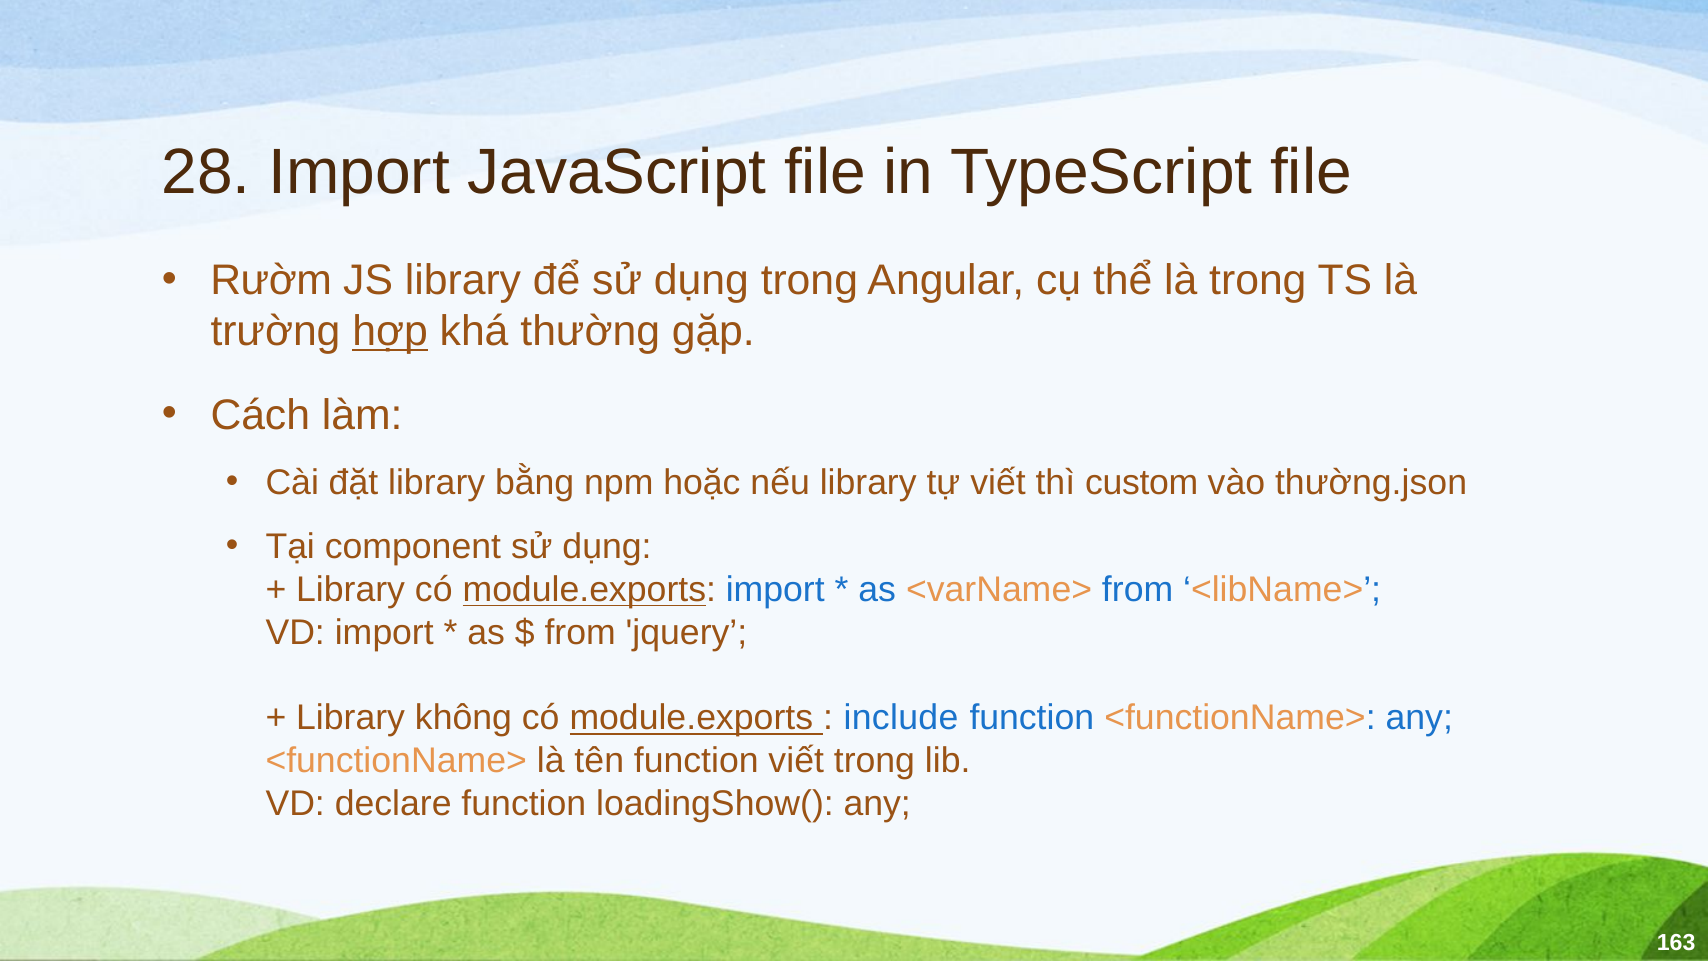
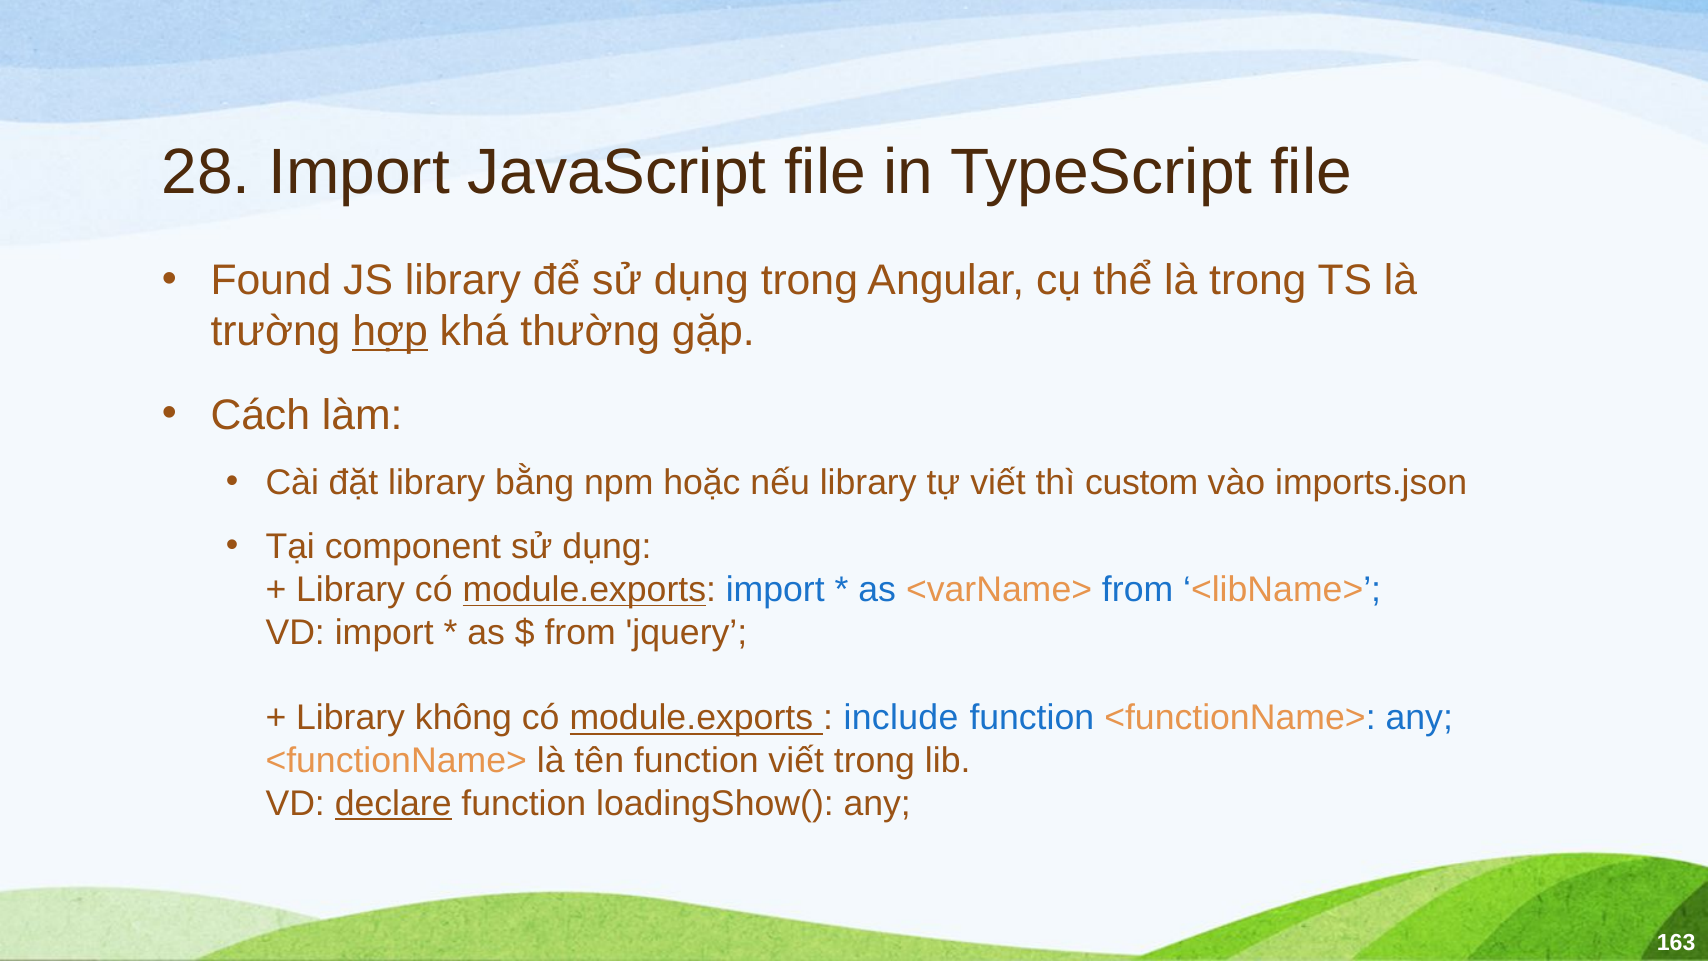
Rườm: Rườm -> Found
thường.json: thường.json -> imports.json
declare underline: none -> present
